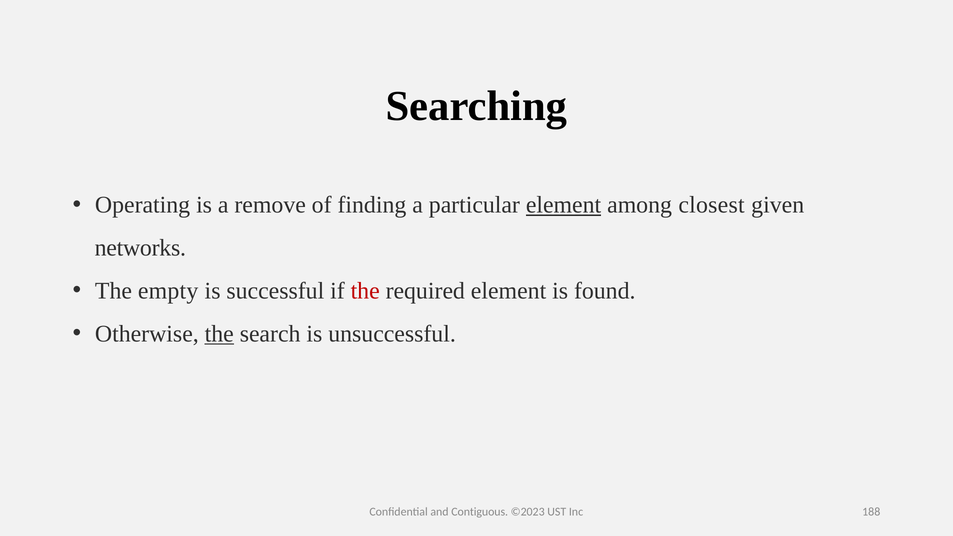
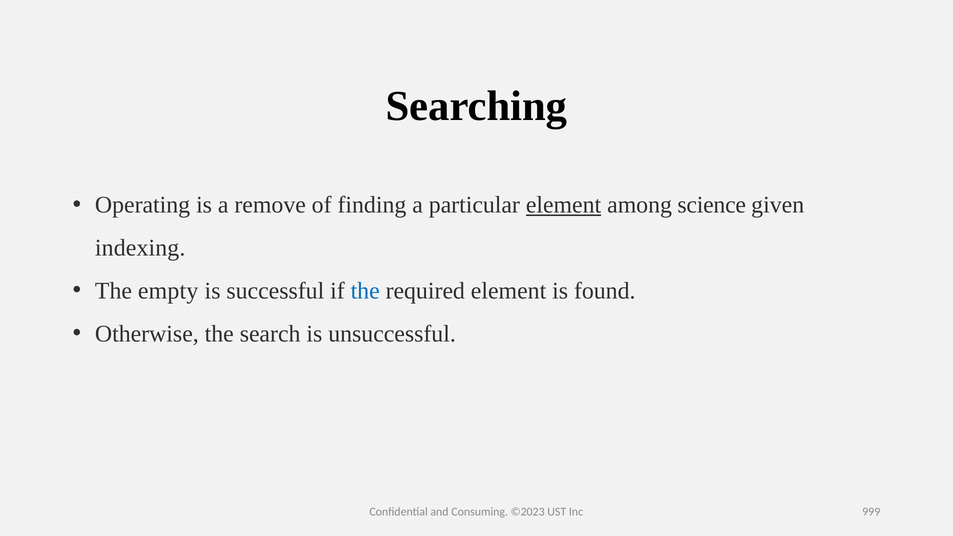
closest: closest -> science
networks: networks -> indexing
the at (365, 291) colour: red -> blue
the at (219, 334) underline: present -> none
Contiguous: Contiguous -> Consuming
188: 188 -> 999
